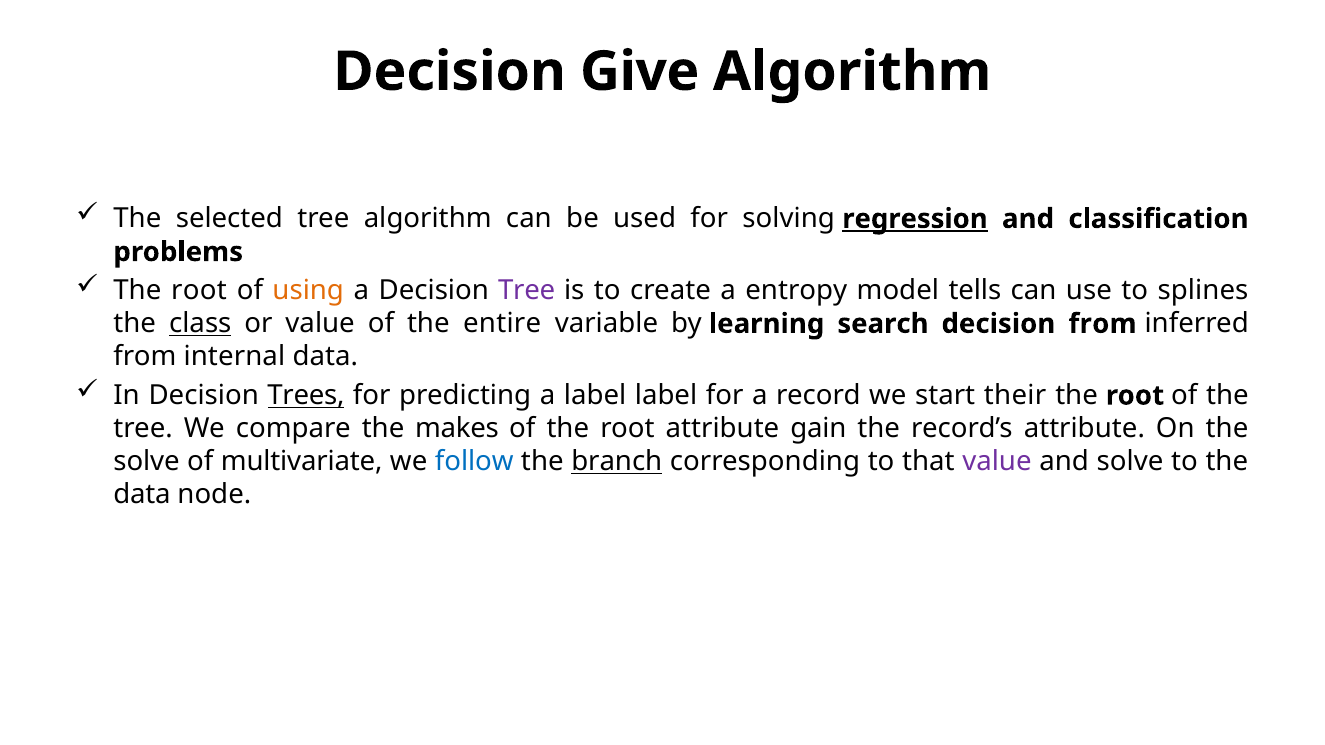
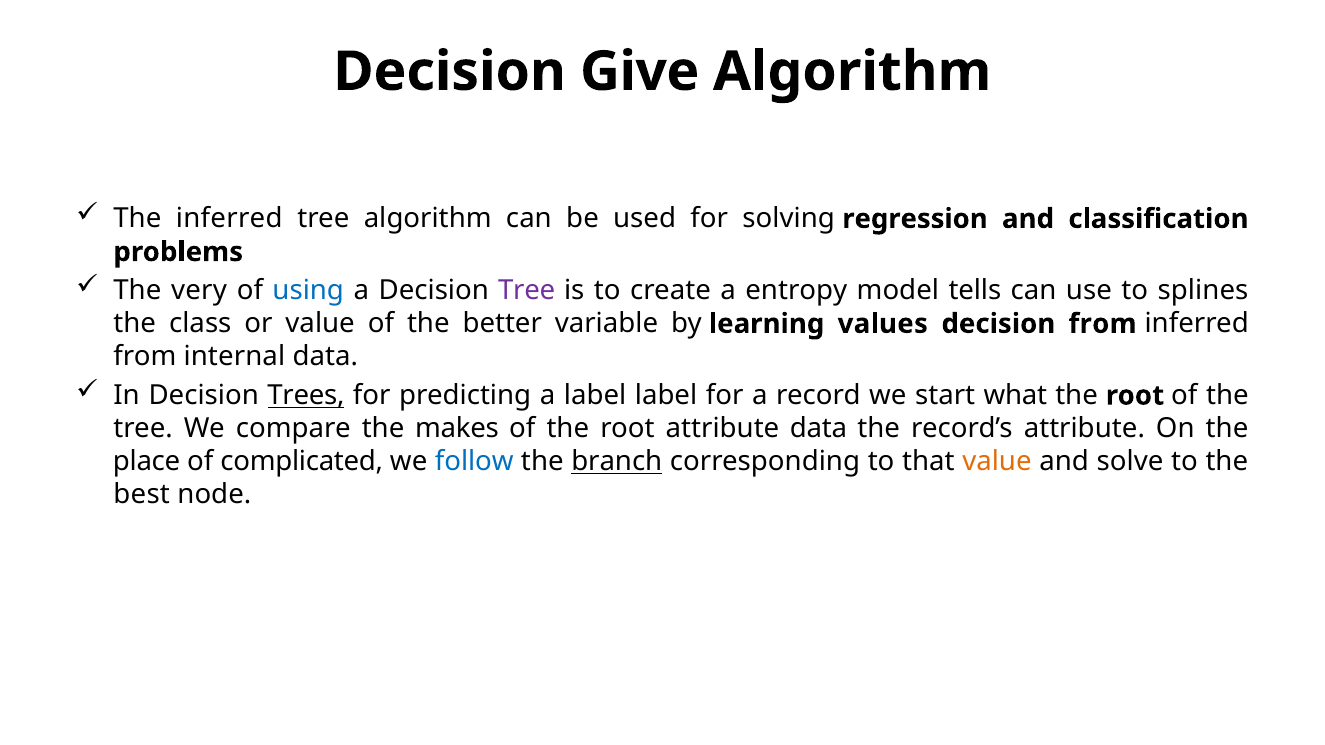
The selected: selected -> inferred
regression underline: present -> none
root at (199, 291): root -> very
using colour: orange -> blue
class underline: present -> none
entire: entire -> better
search: search -> values
their: their -> what
attribute gain: gain -> data
solve at (147, 462): solve -> place
multivariate: multivariate -> complicated
value at (997, 462) colour: purple -> orange
data at (142, 495): data -> best
